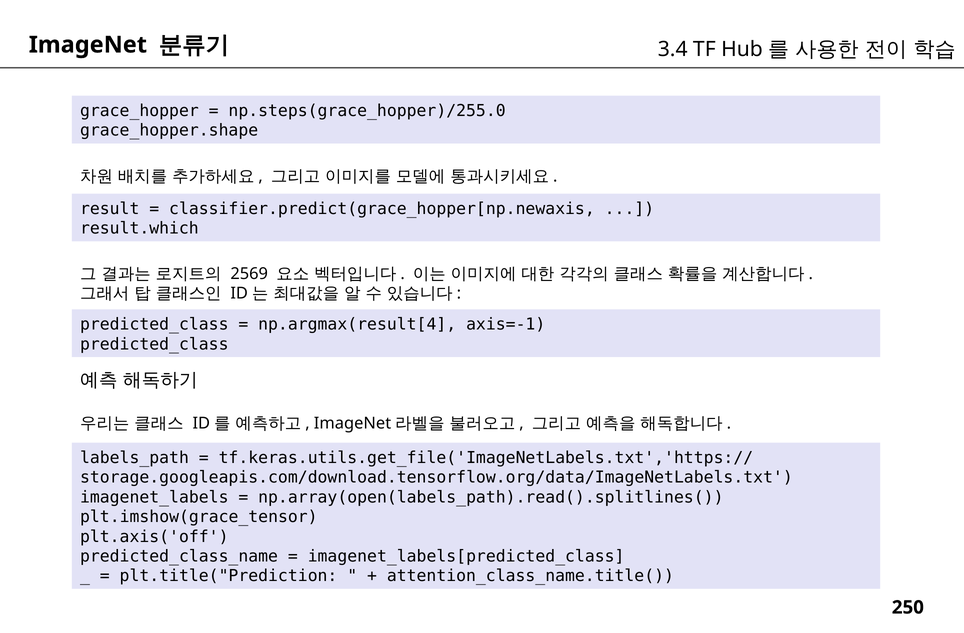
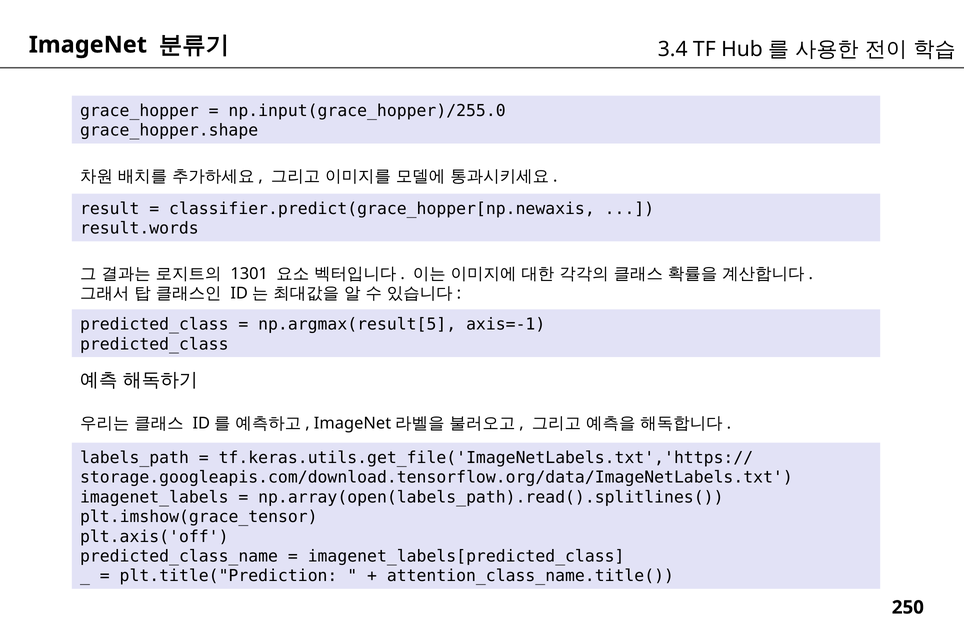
np.steps(grace_hopper)/255.0: np.steps(grace_hopper)/255.0 -> np.input(grace_hopper)/255.0
result.which: result.which -> result.words
2569: 2569 -> 1301
np.argmax(result[4: np.argmax(result[4 -> np.argmax(result[5
